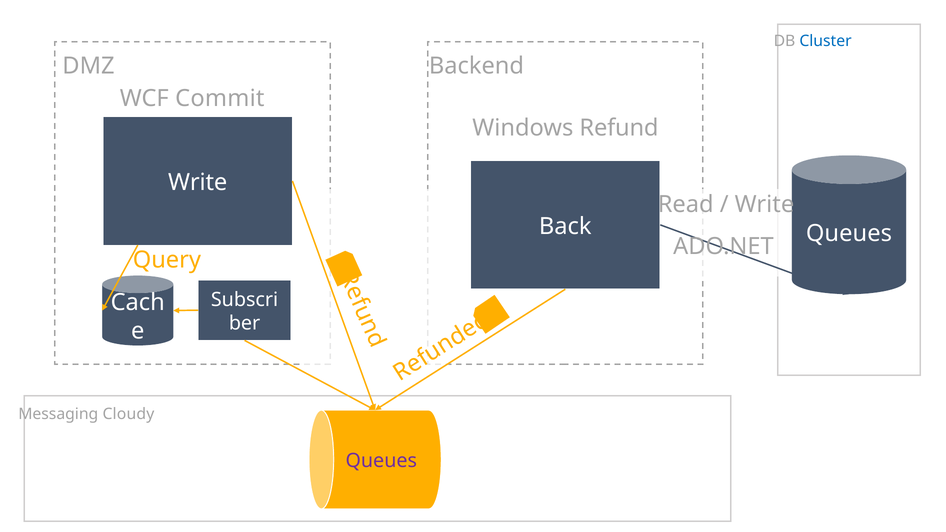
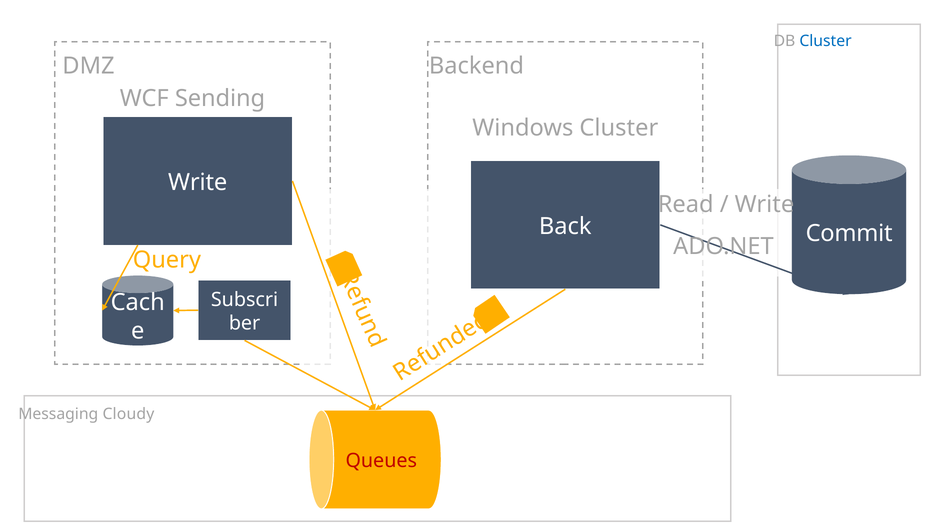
Commit: Commit -> Sending
Windows Refund: Refund -> Cluster
Queues at (849, 234): Queues -> Commit
Queues at (381, 461) colour: purple -> red
